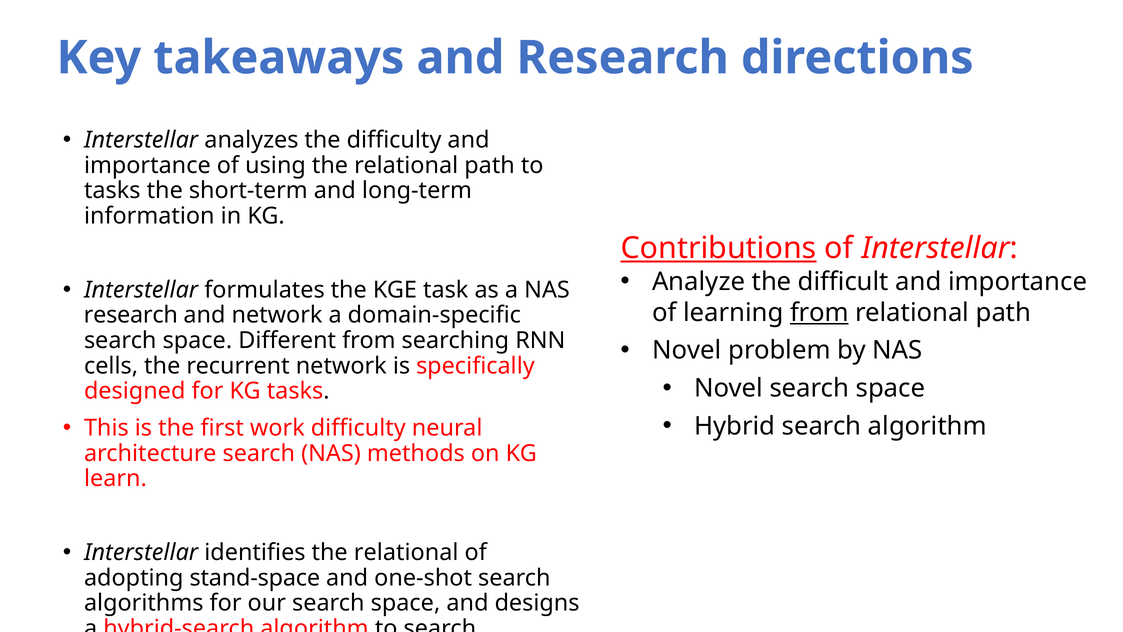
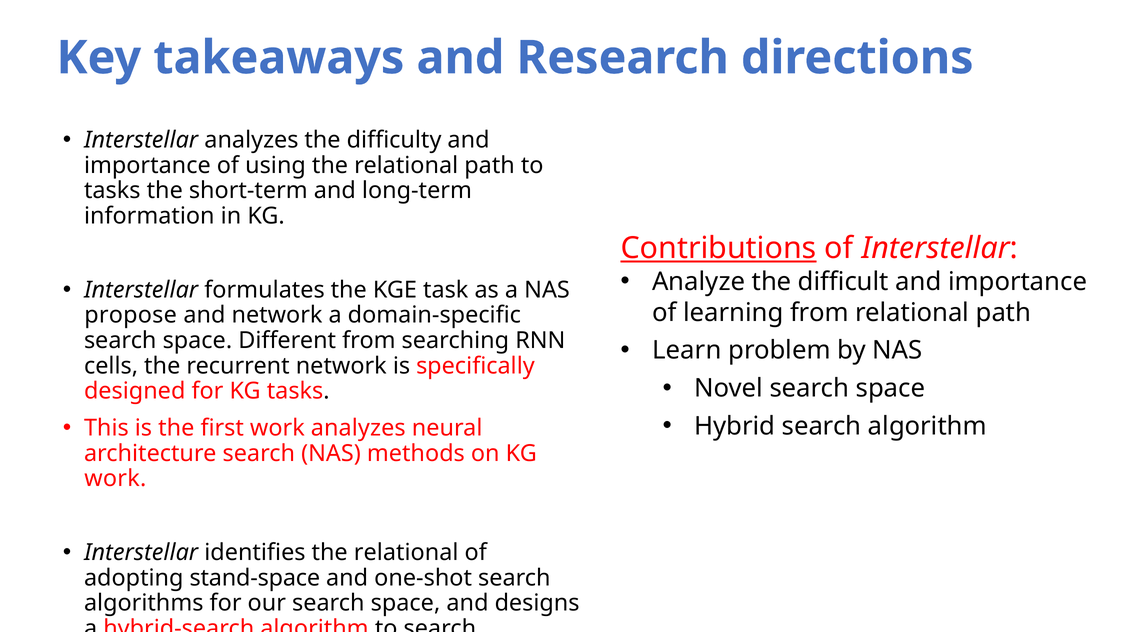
from at (819, 312) underline: present -> none
research at (131, 315): research -> propose
Novel at (687, 350): Novel -> Learn
work difficulty: difficulty -> analyzes
learn at (115, 478): learn -> work
